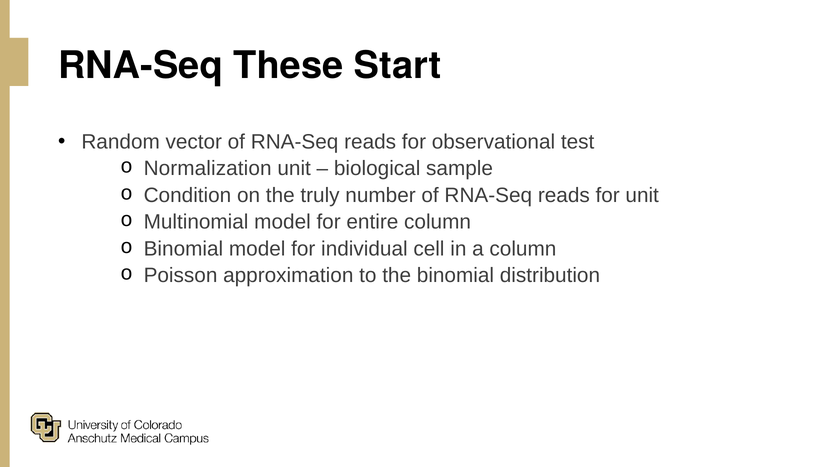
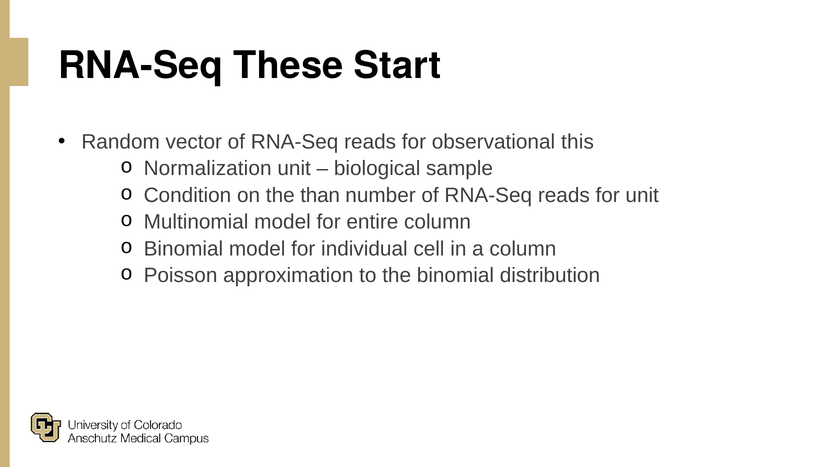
test: test -> this
truly: truly -> than
